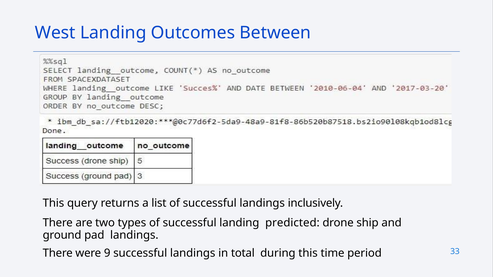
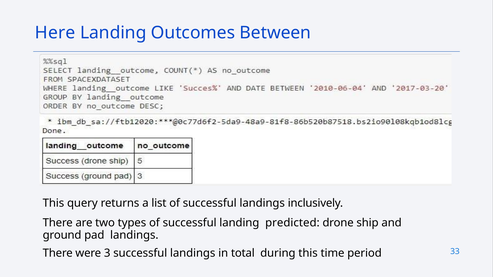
West: West -> Here
9: 9 -> 3
